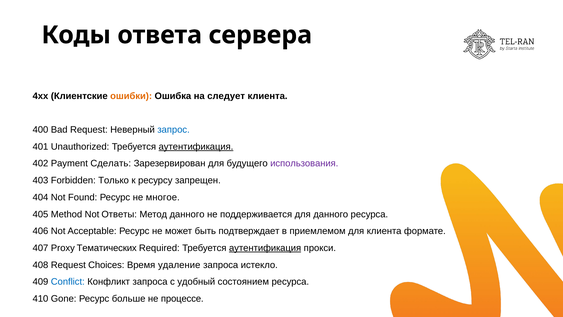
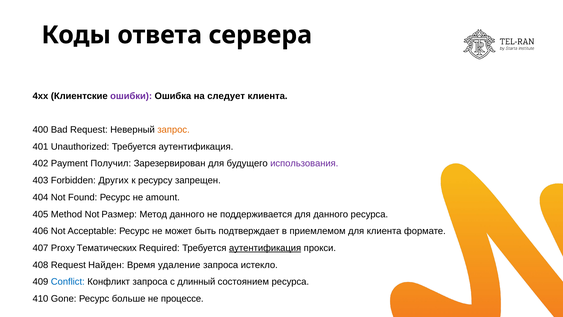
ошибки colour: orange -> purple
запрос colour: blue -> orange
аутентификация at (196, 146) underline: present -> none
Сделать: Сделать -> Получил
Только: Только -> Других
многое: многое -> amount
Ответы: Ответы -> Размер
Choices: Choices -> Найден
удобный: удобный -> длинный
